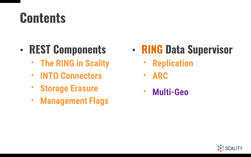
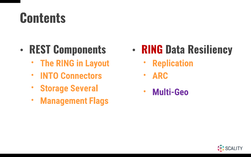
RING at (152, 50) colour: orange -> red
Supervisor: Supervisor -> Resiliency
Scality: Scality -> Layout
Erasure: Erasure -> Several
